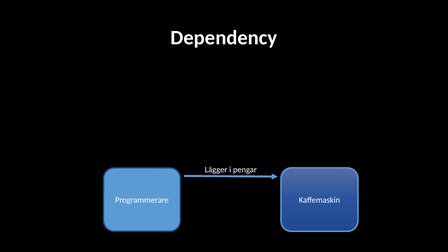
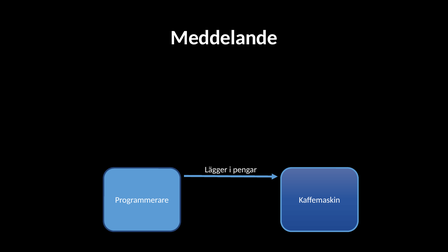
Dependency: Dependency -> Meddelande
